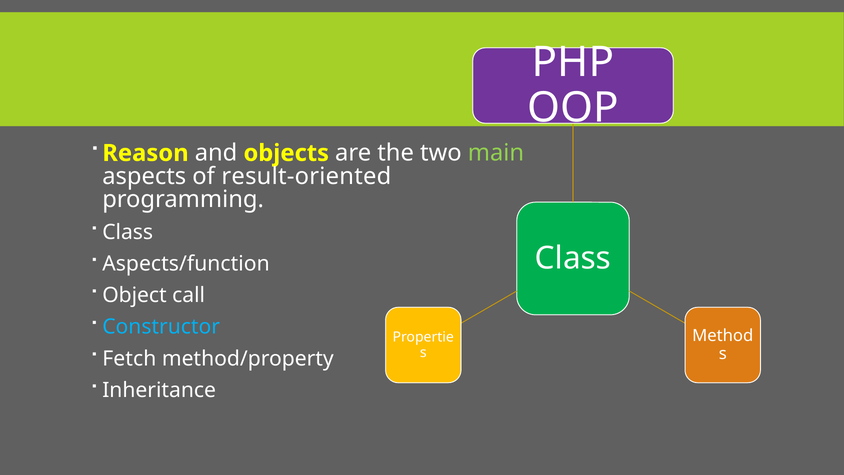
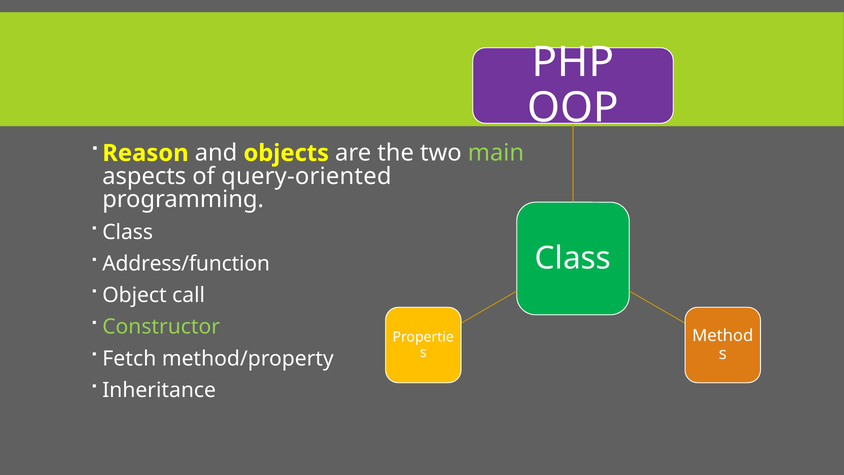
result-oriented: result-oriented -> query-oriented
Aspects/function: Aspects/function -> Address/function
Constructor colour: light blue -> light green
